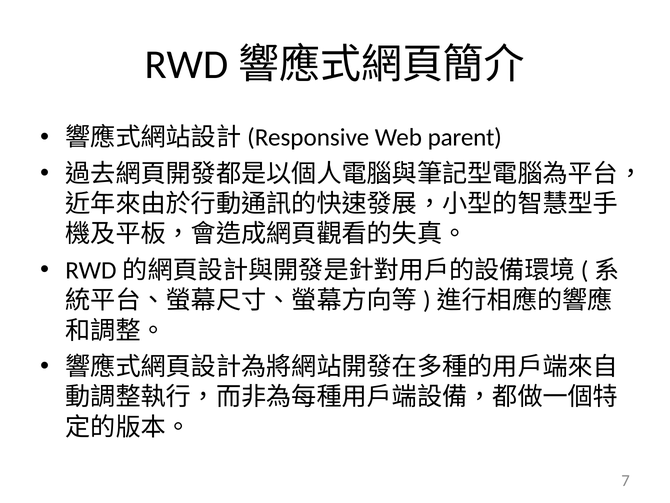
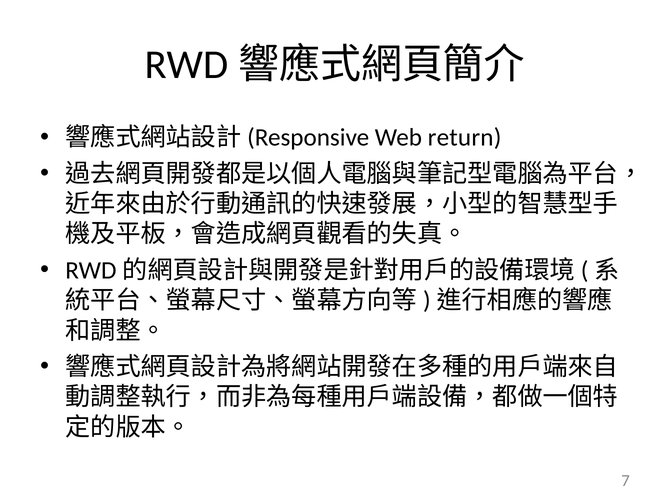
parent: parent -> return
